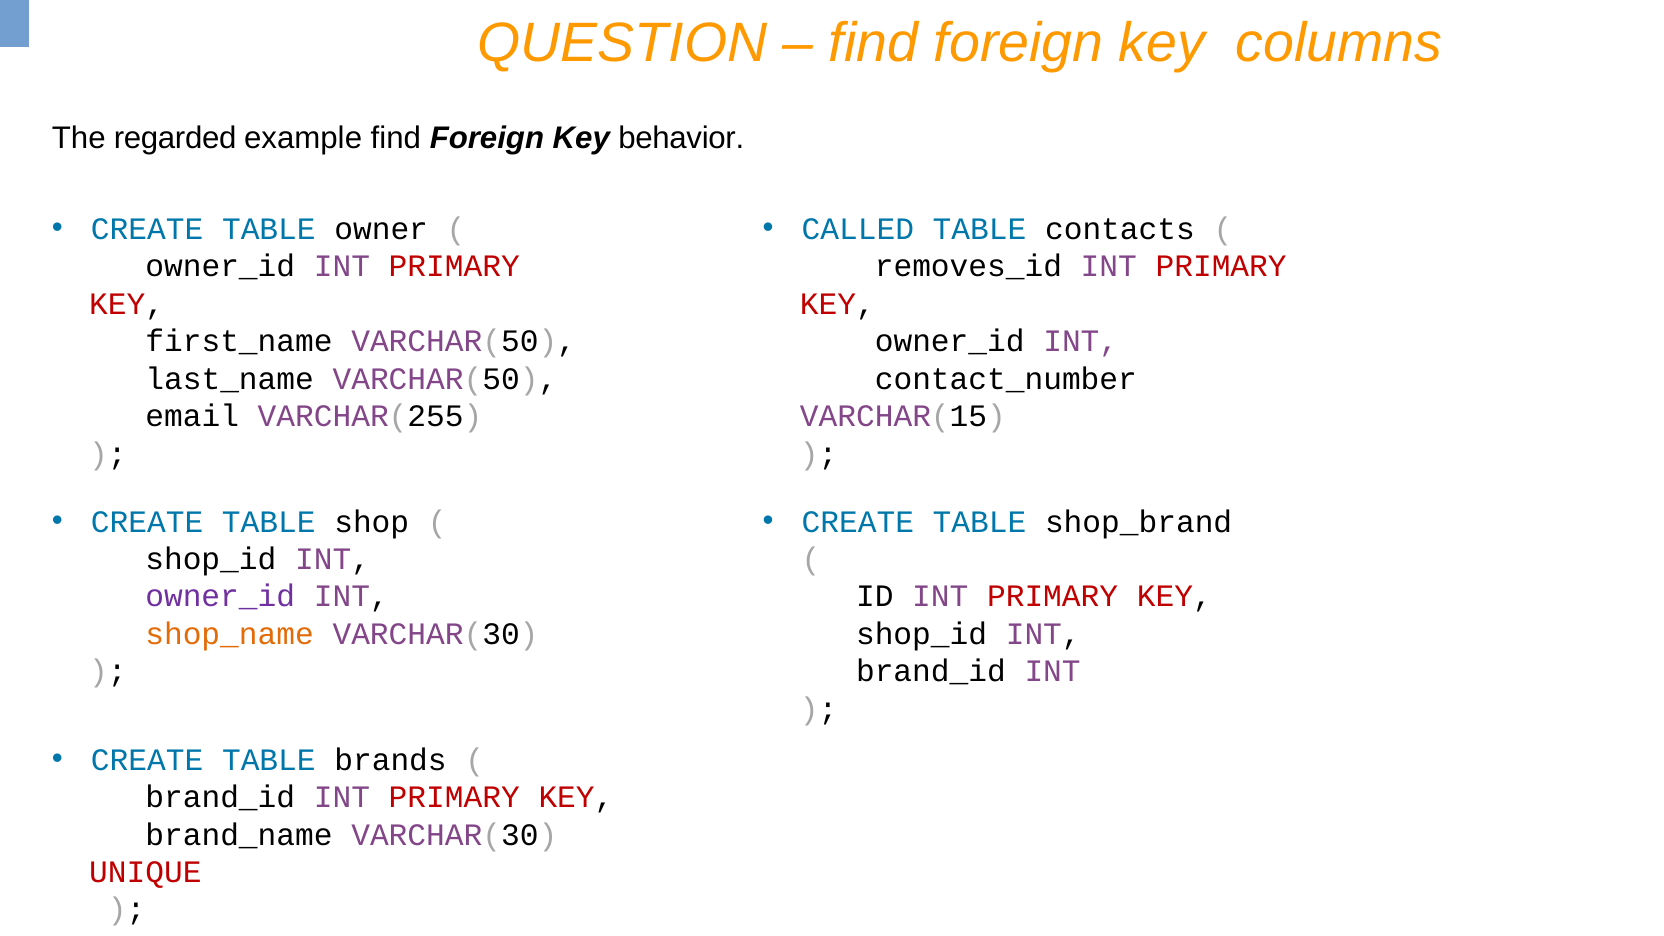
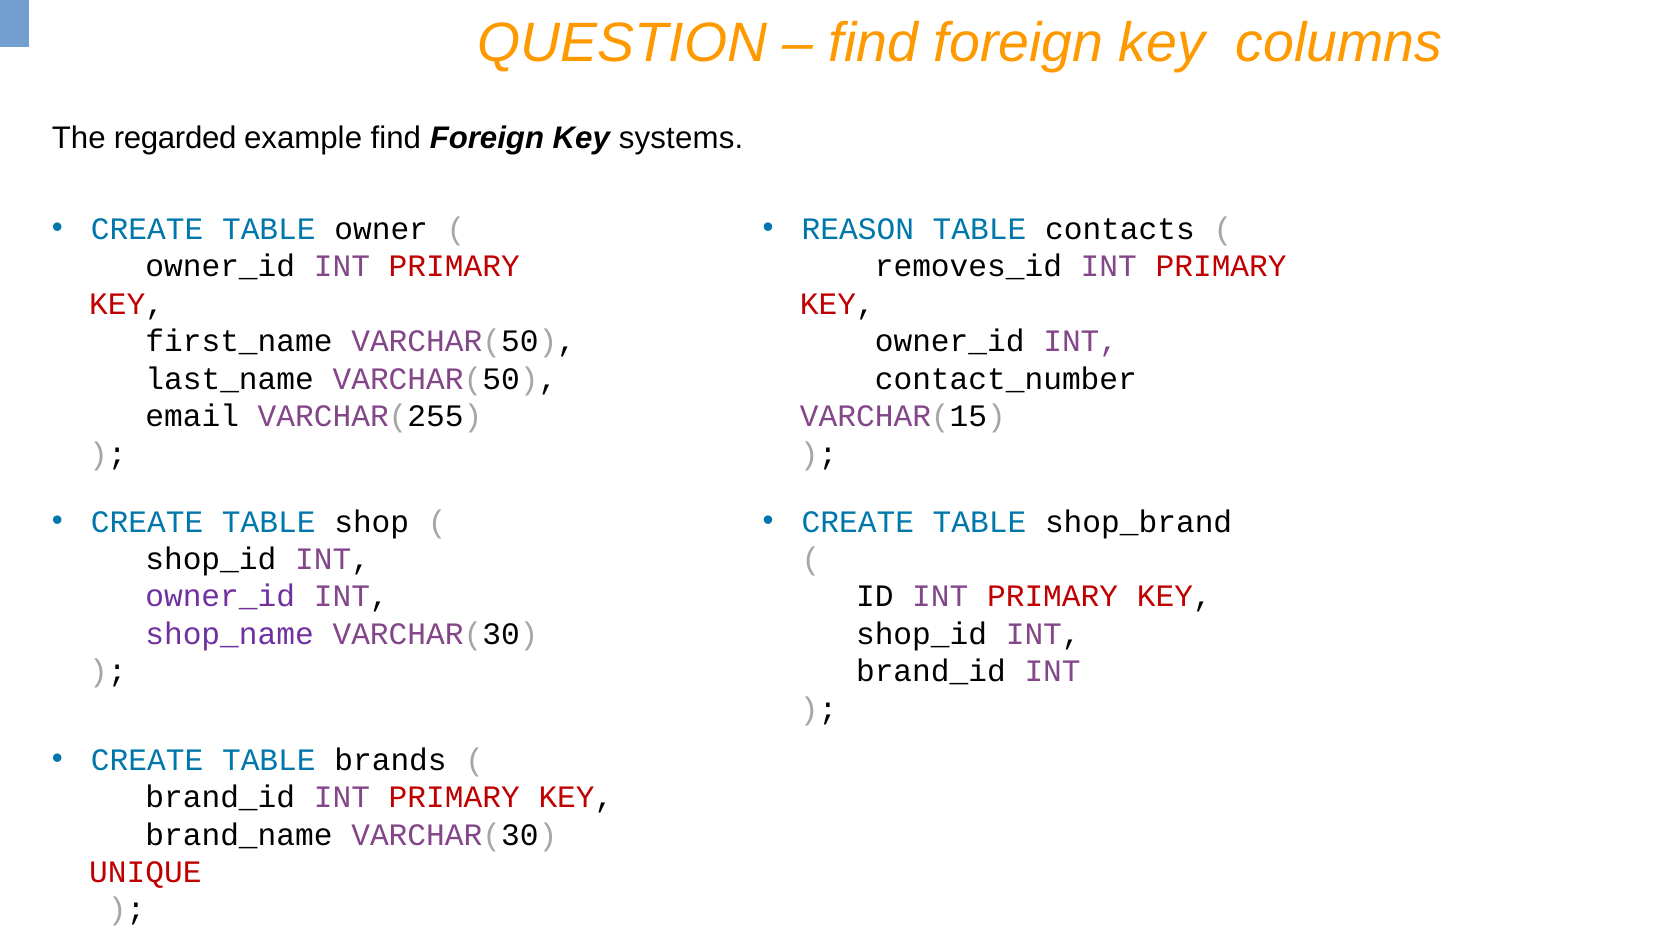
behavior: behavior -> systems
CALLED: CALLED -> REASON
shop_name colour: orange -> purple
